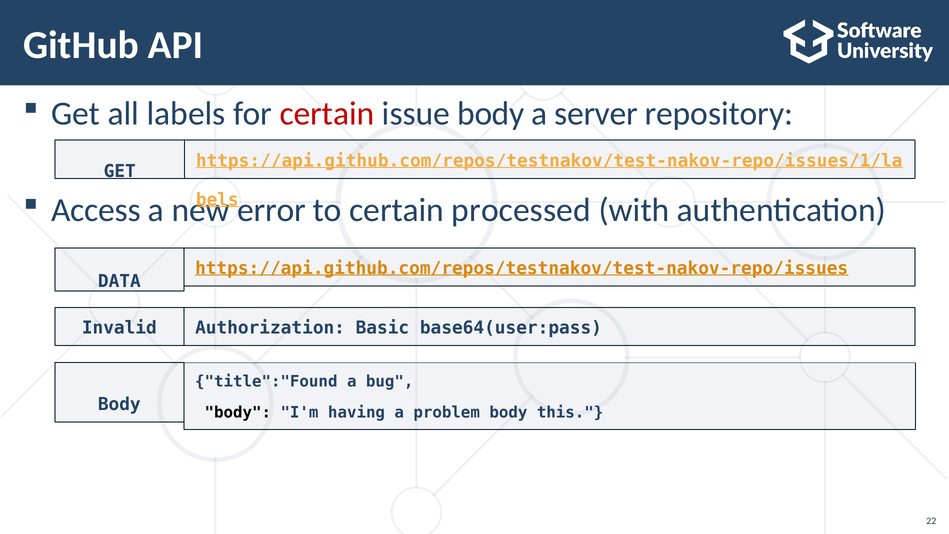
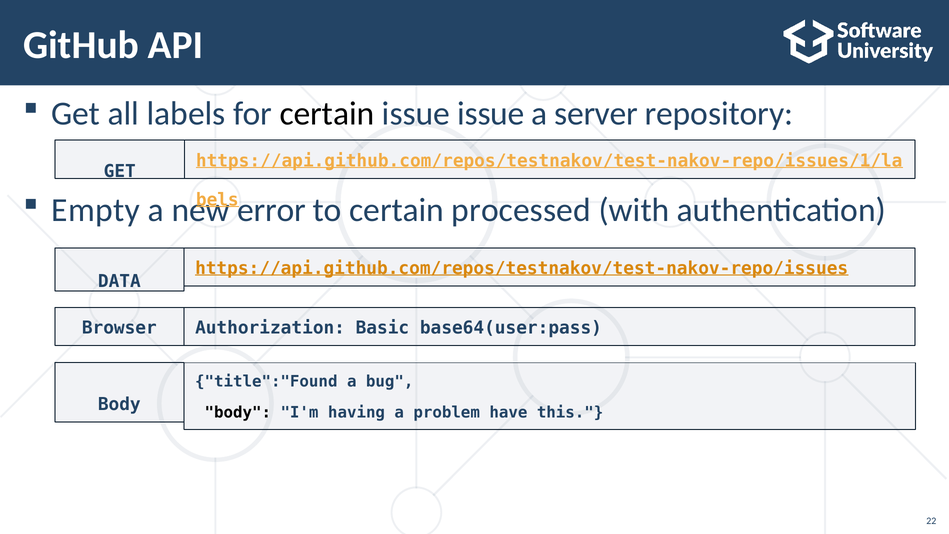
certain at (327, 114) colour: red -> black
issue body: body -> issue
Access: Access -> Empty
Invalid: Invalid -> Browser
problem body: body -> have
